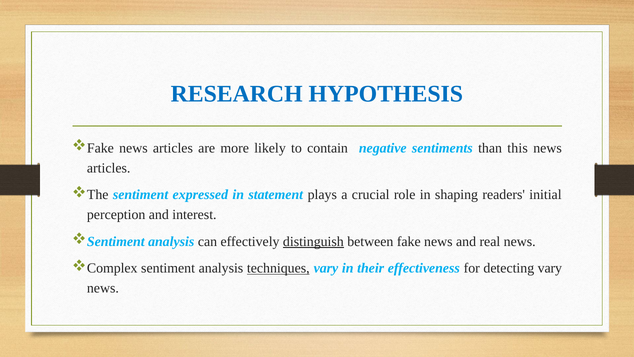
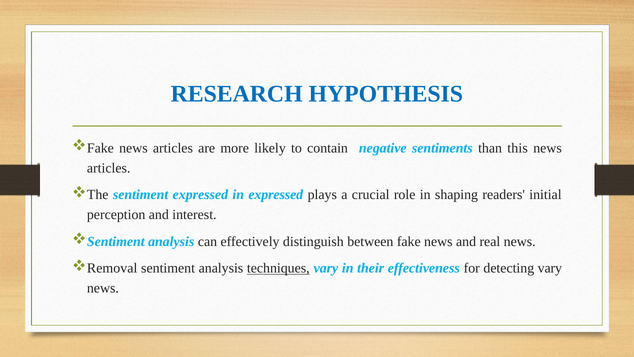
in statement: statement -> expressed
distinguish underline: present -> none
Complex: Complex -> Removal
